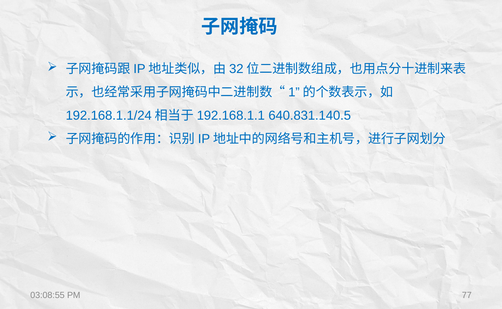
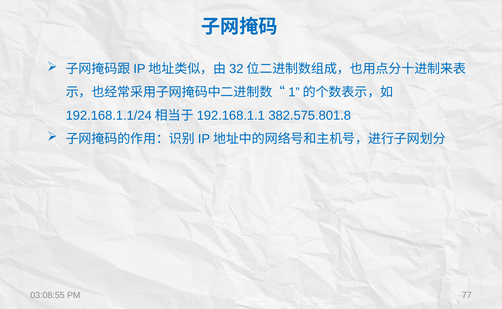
640.831.140.5: 640.831.140.5 -> 382.575.801.8
